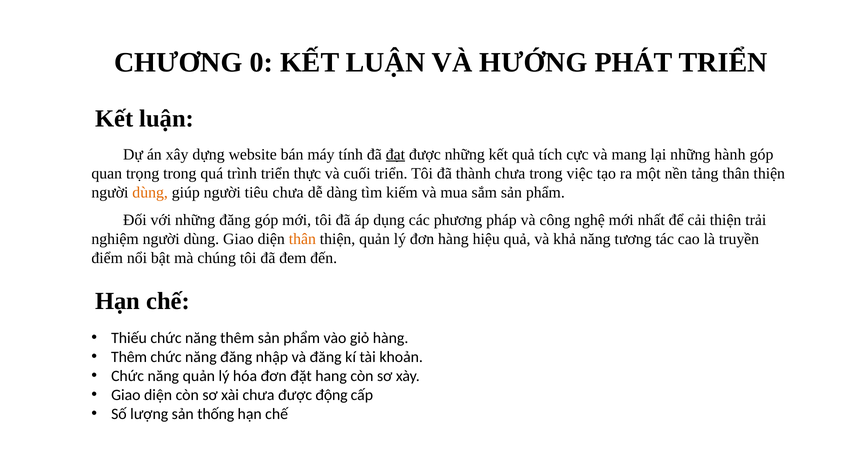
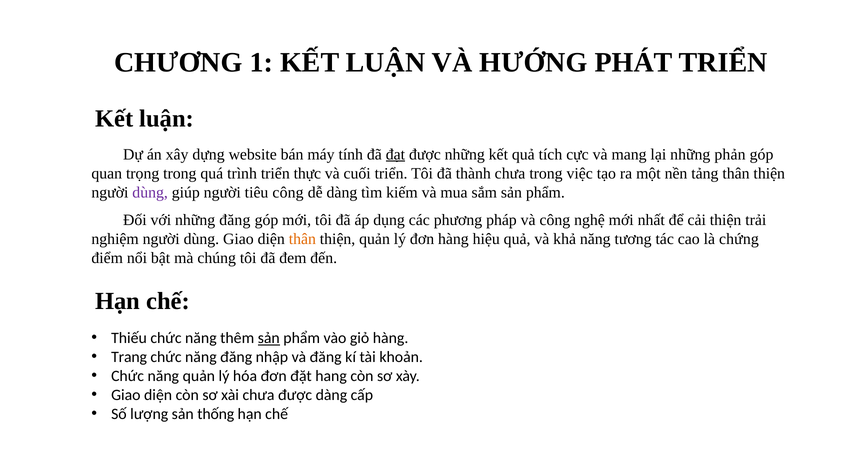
0: 0 -> 1
hành: hành -> phản
dùng at (150, 192) colour: orange -> purple
tiêu chưa: chưa -> công
truyền: truyền -> chứng
sản at (269, 338) underline: none -> present
Thêm at (129, 357): Thêm -> Trang
được động: động -> dàng
